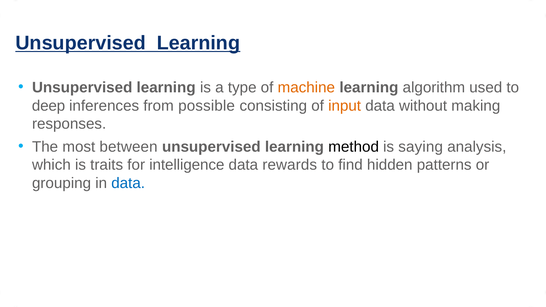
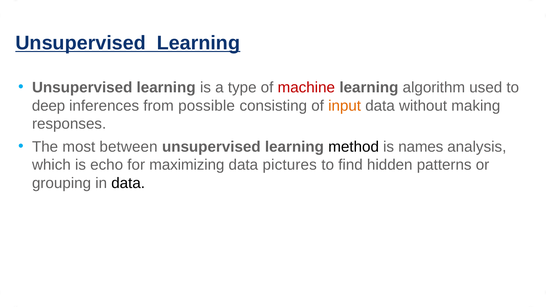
machine colour: orange -> red
saying: saying -> names
traits: traits -> echo
intelligence: intelligence -> maximizing
rewards: rewards -> pictures
data at (128, 183) colour: blue -> black
